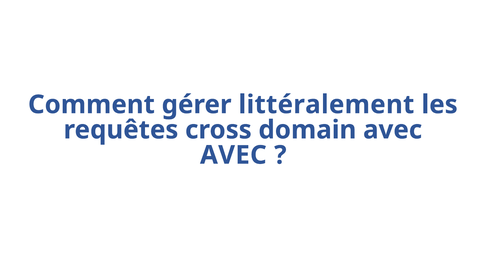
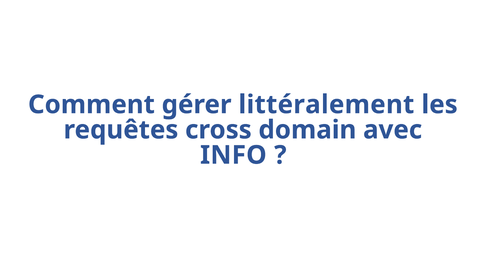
AVEC at (233, 155): AVEC -> INFO
